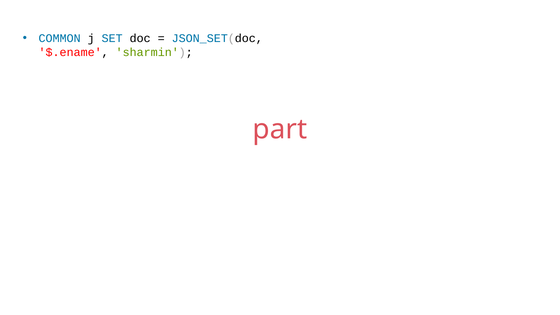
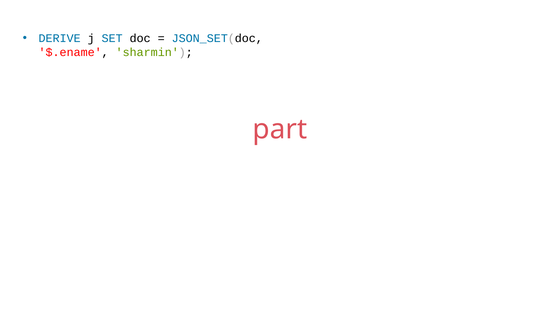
COMMON: COMMON -> DERIVE
